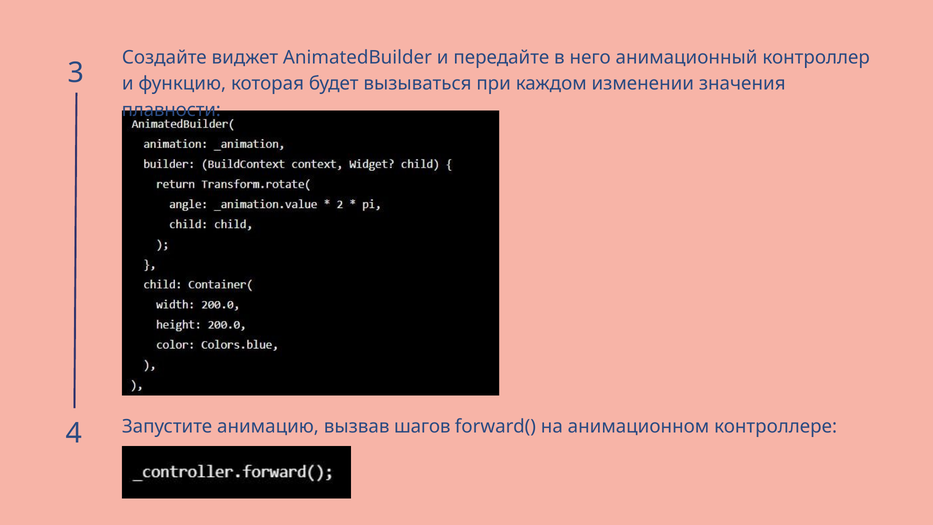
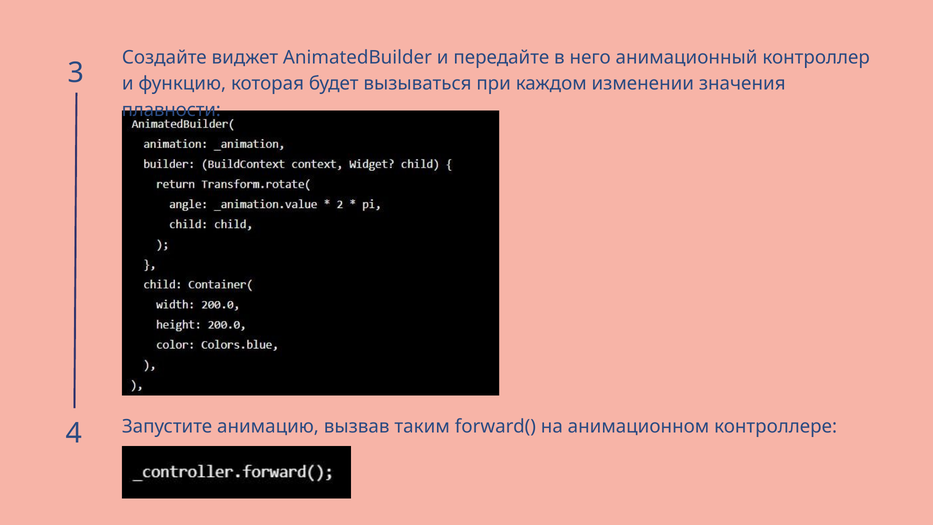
шагов: шагов -> таким
